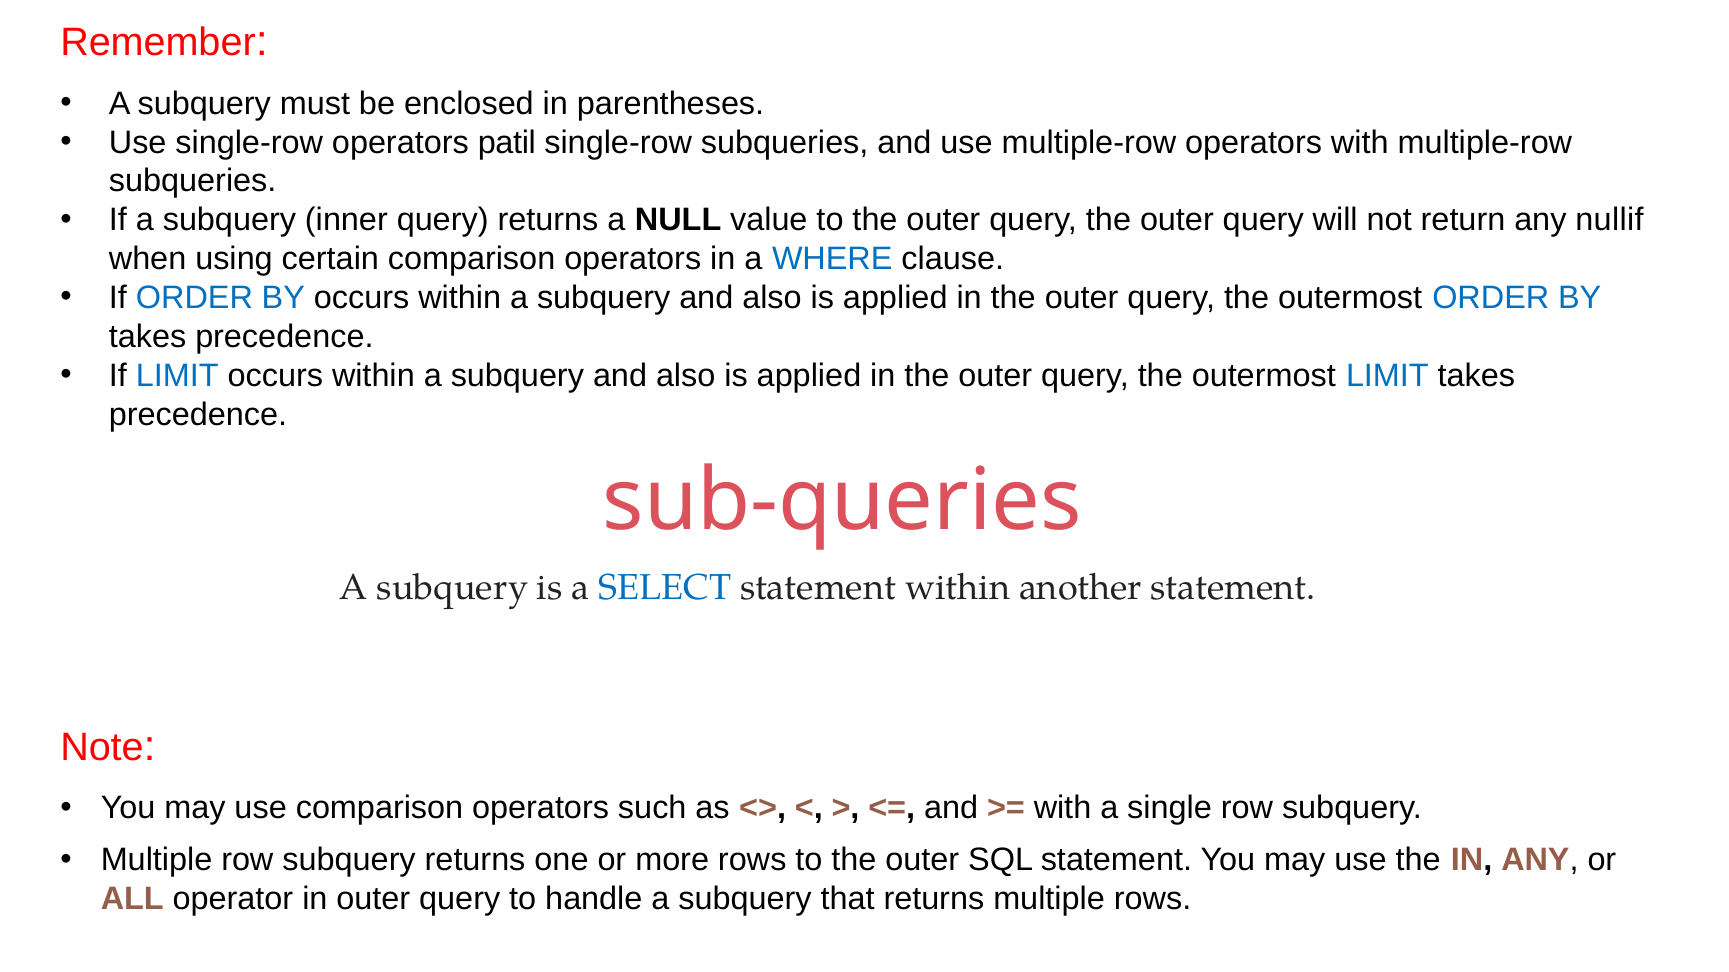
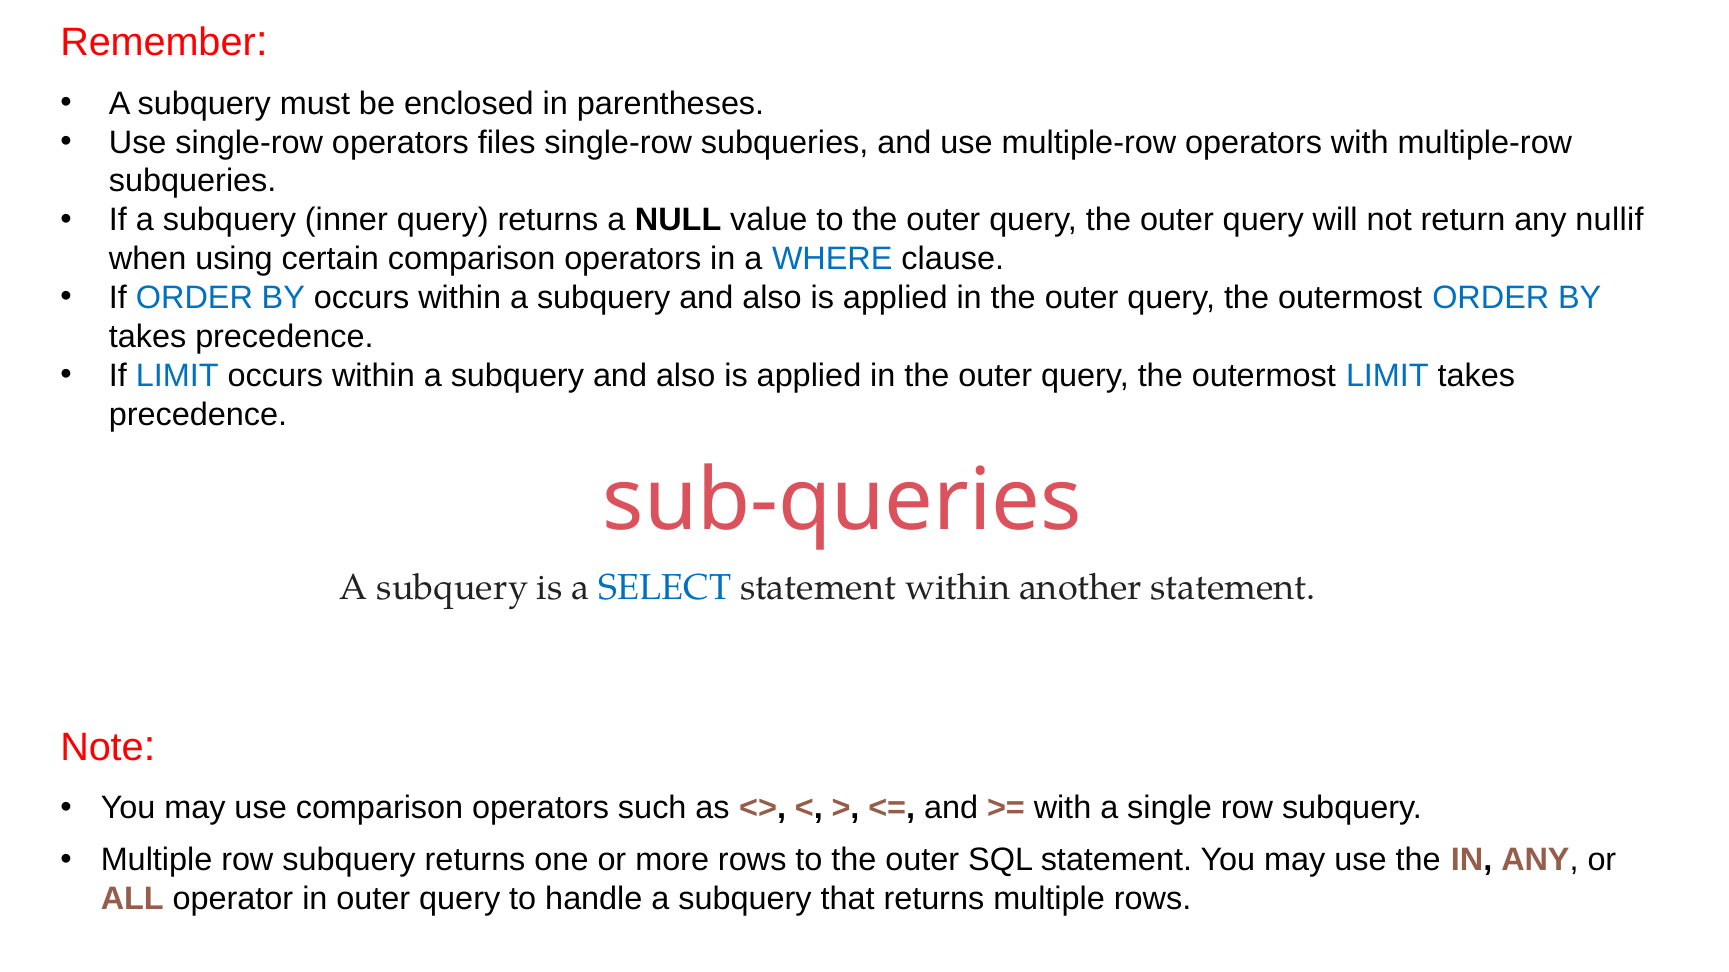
patil: patil -> files
